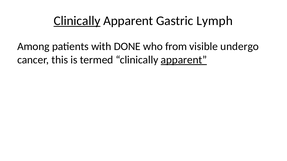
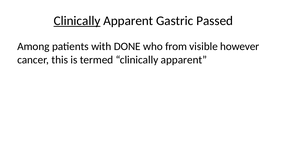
Lymph: Lymph -> Passed
undergo: undergo -> however
apparent at (184, 60) underline: present -> none
